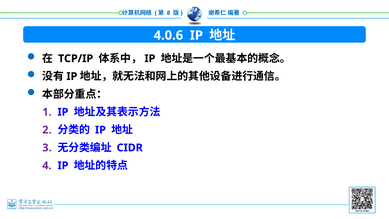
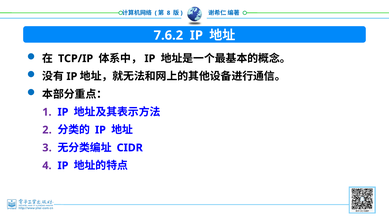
4.0.6: 4.0.6 -> 7.6.2
